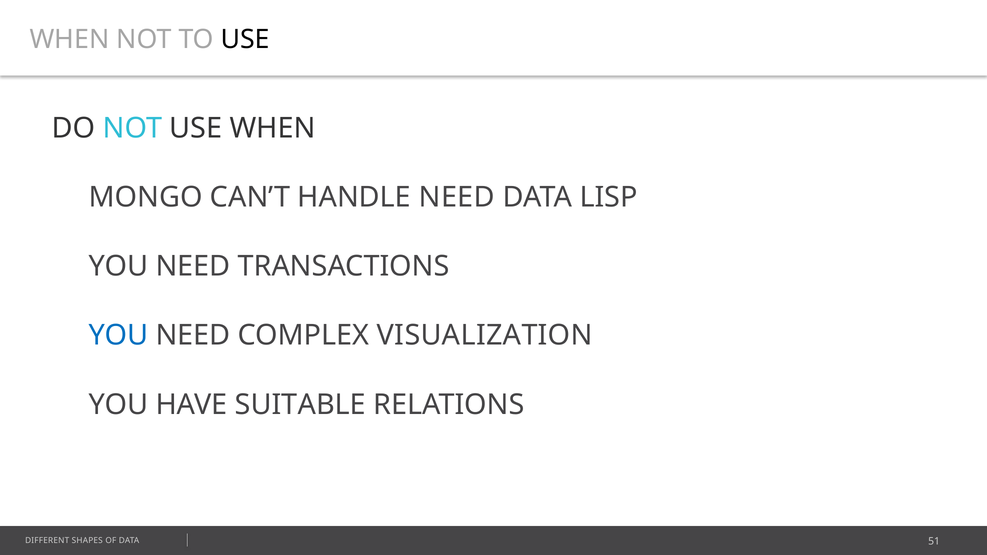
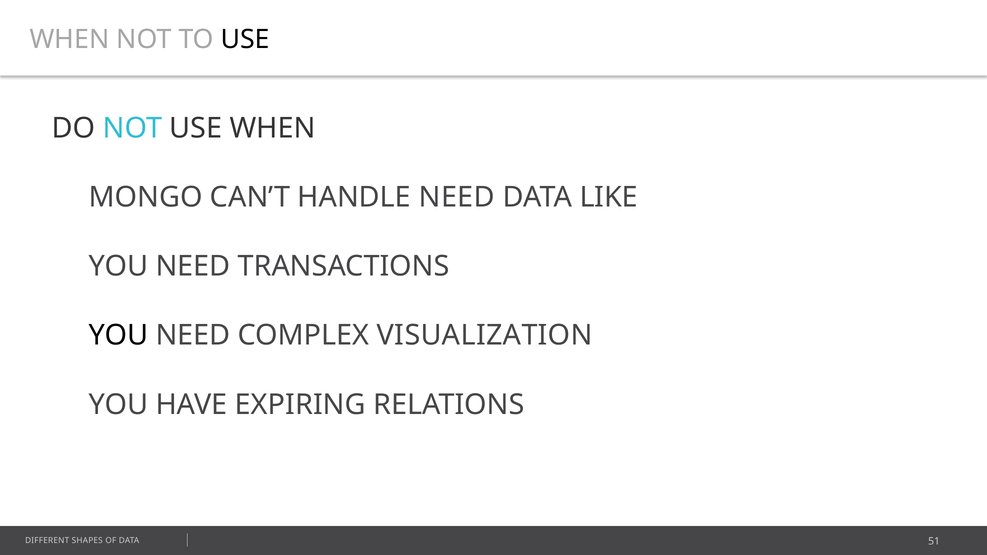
LISP: LISP -> LIKE
YOU at (119, 336) colour: blue -> black
SUITABLE: SUITABLE -> EXPIRING
